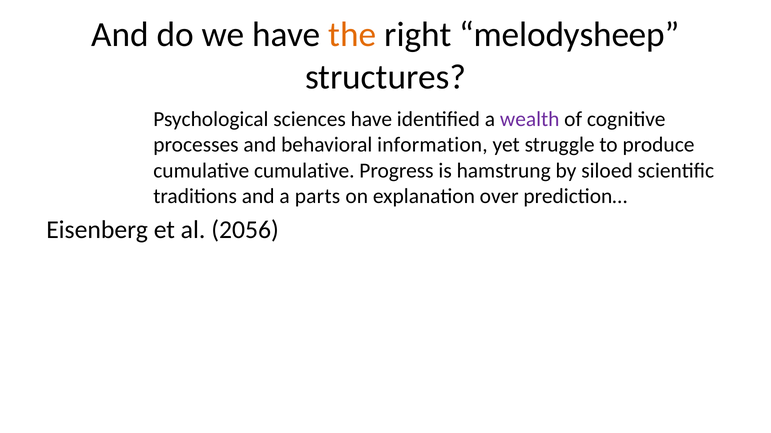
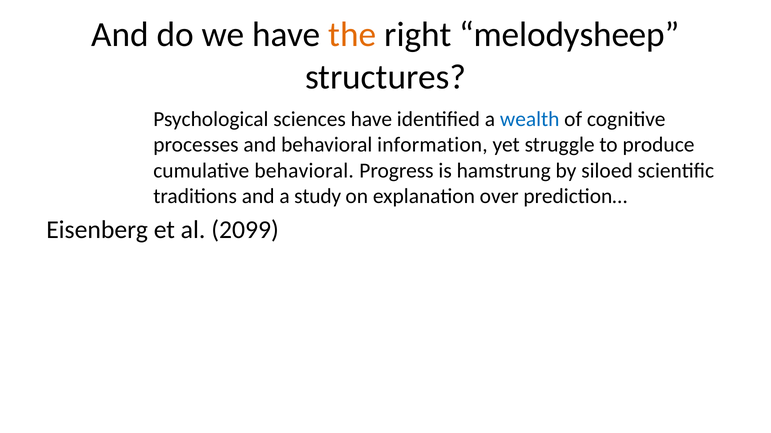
wealth colour: purple -> blue
cumulative cumulative: cumulative -> behavioral
parts: parts -> study
2056: 2056 -> 2099
